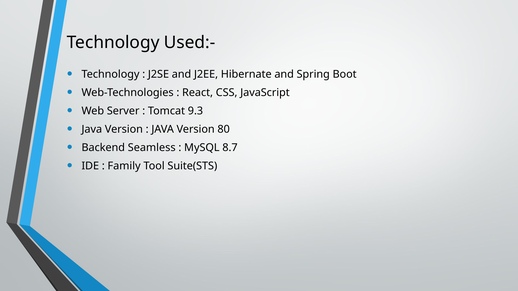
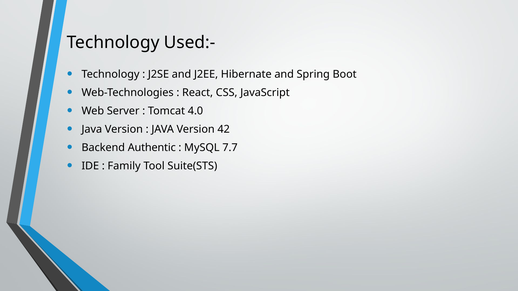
9.3: 9.3 -> 4.0
80: 80 -> 42
Seamless: Seamless -> Authentic
8.7: 8.7 -> 7.7
